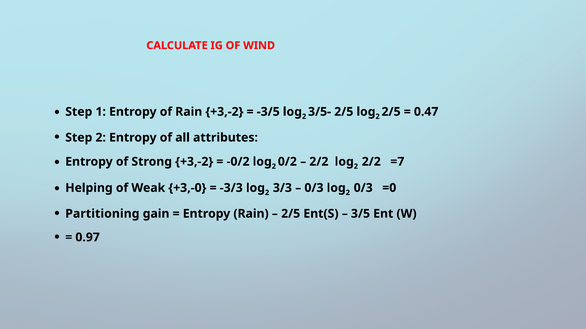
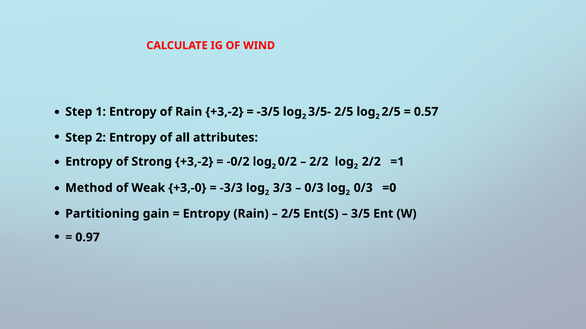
0.47: 0.47 -> 0.57
=7: =7 -> =1
Helping: Helping -> Method
